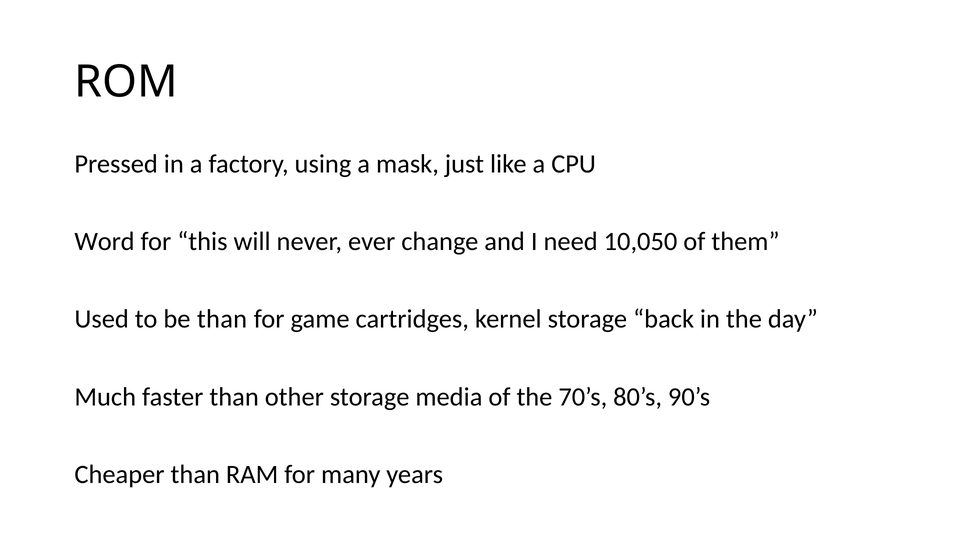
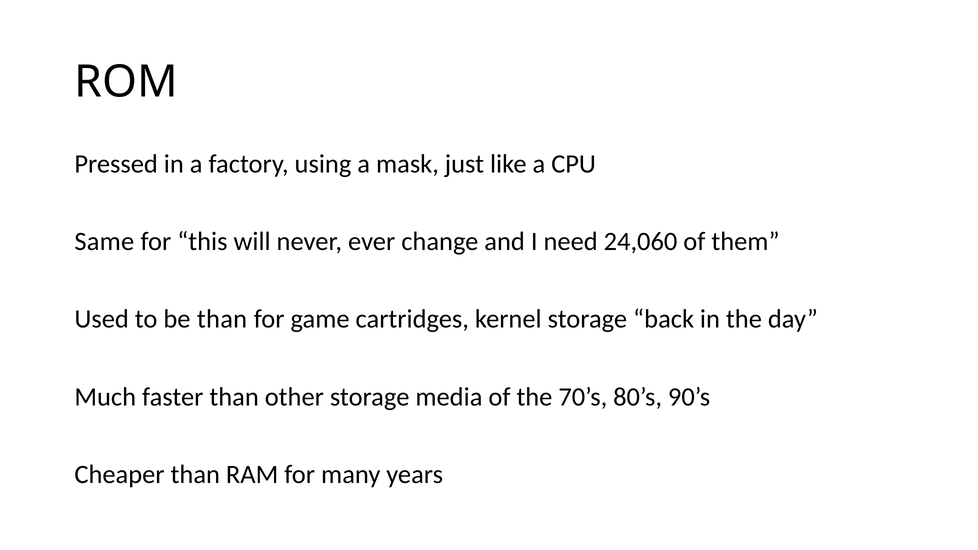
Word: Word -> Same
10,050: 10,050 -> 24,060
